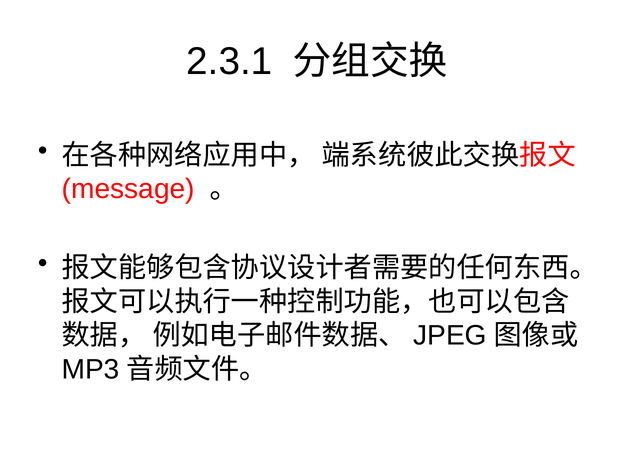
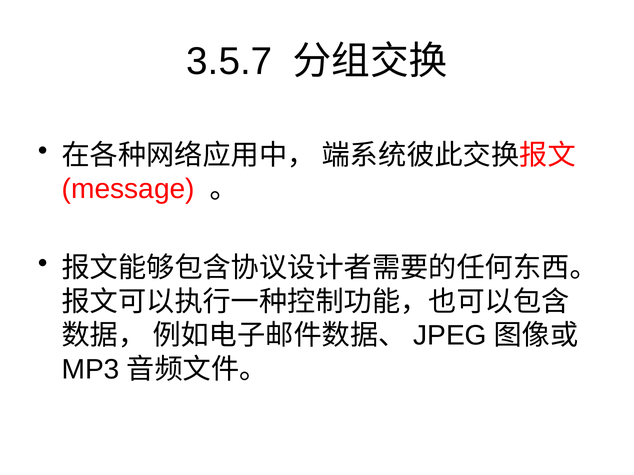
2.3.1: 2.3.1 -> 3.5.7
